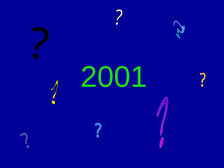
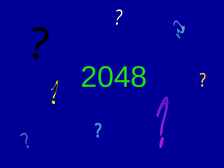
2001: 2001 -> 2048
